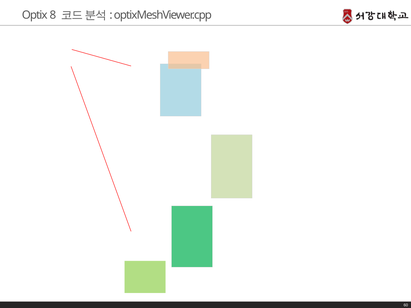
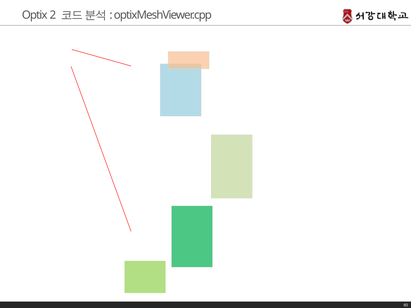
8: 8 -> 2
